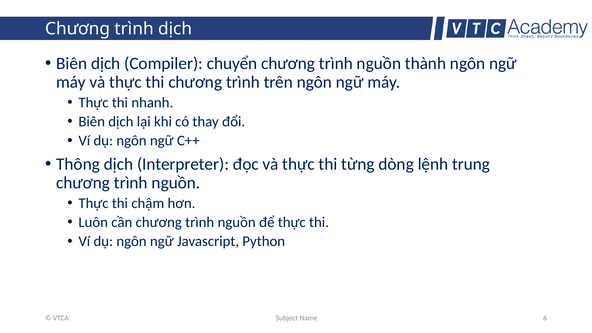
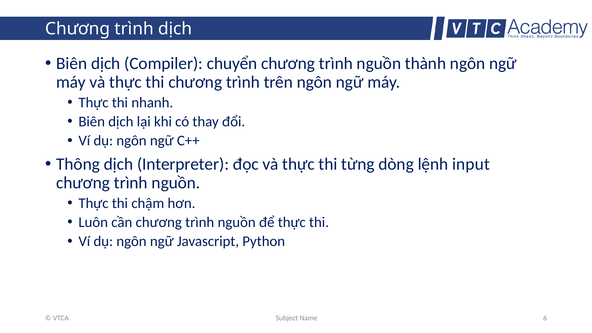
trung: trung -> input
